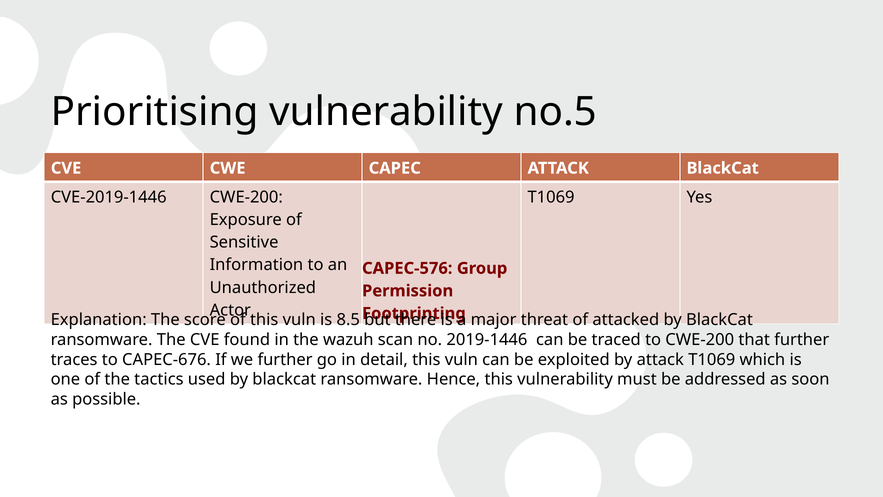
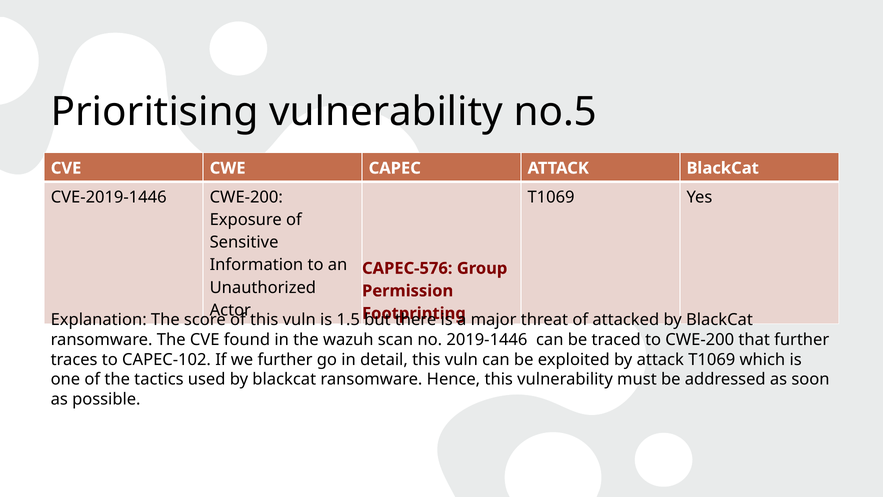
8.5: 8.5 -> 1.5
CAPEC-676: CAPEC-676 -> CAPEC-102
